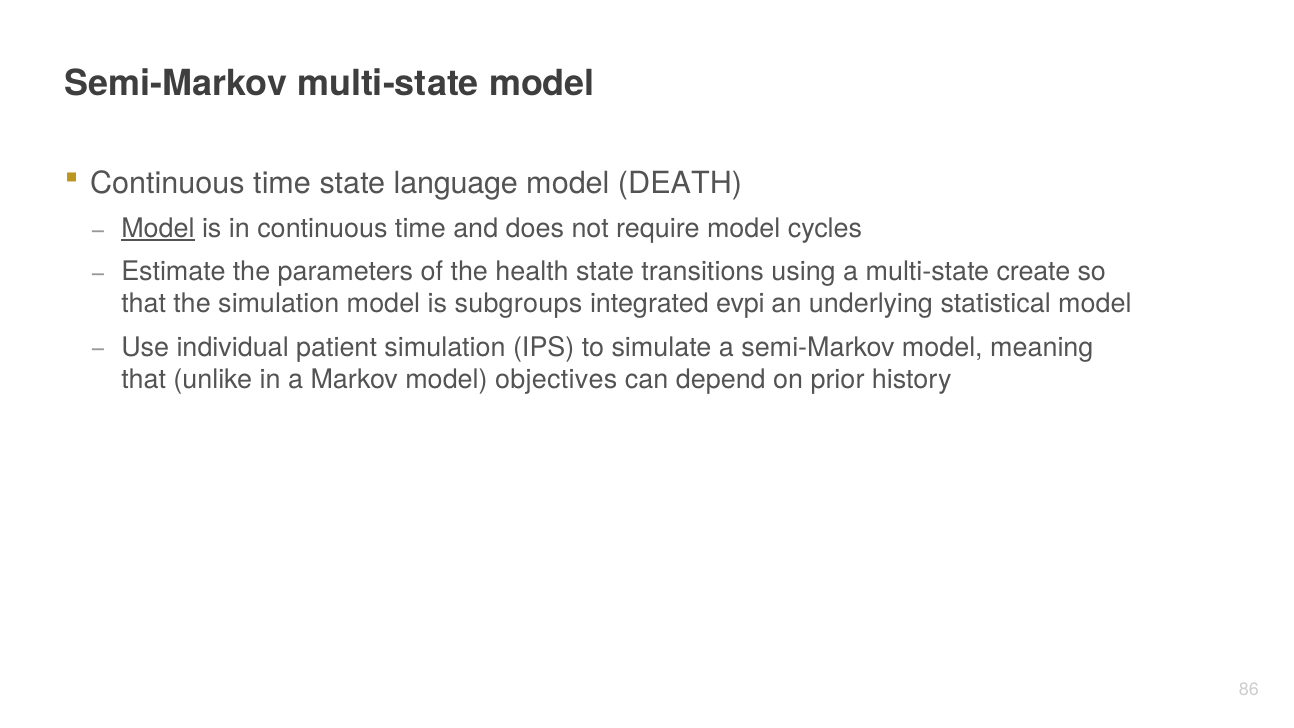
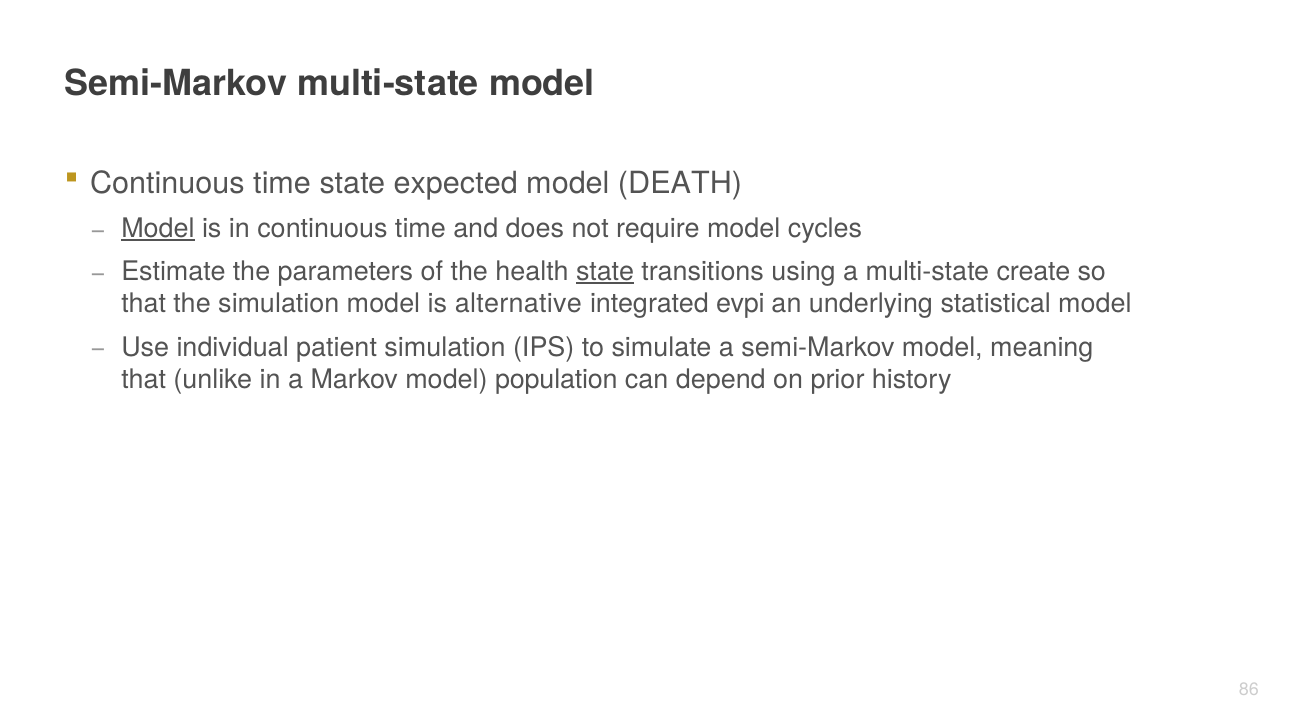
language: language -> expected
state at (605, 272) underline: none -> present
subgroups: subgroups -> alternative
objectives: objectives -> population
